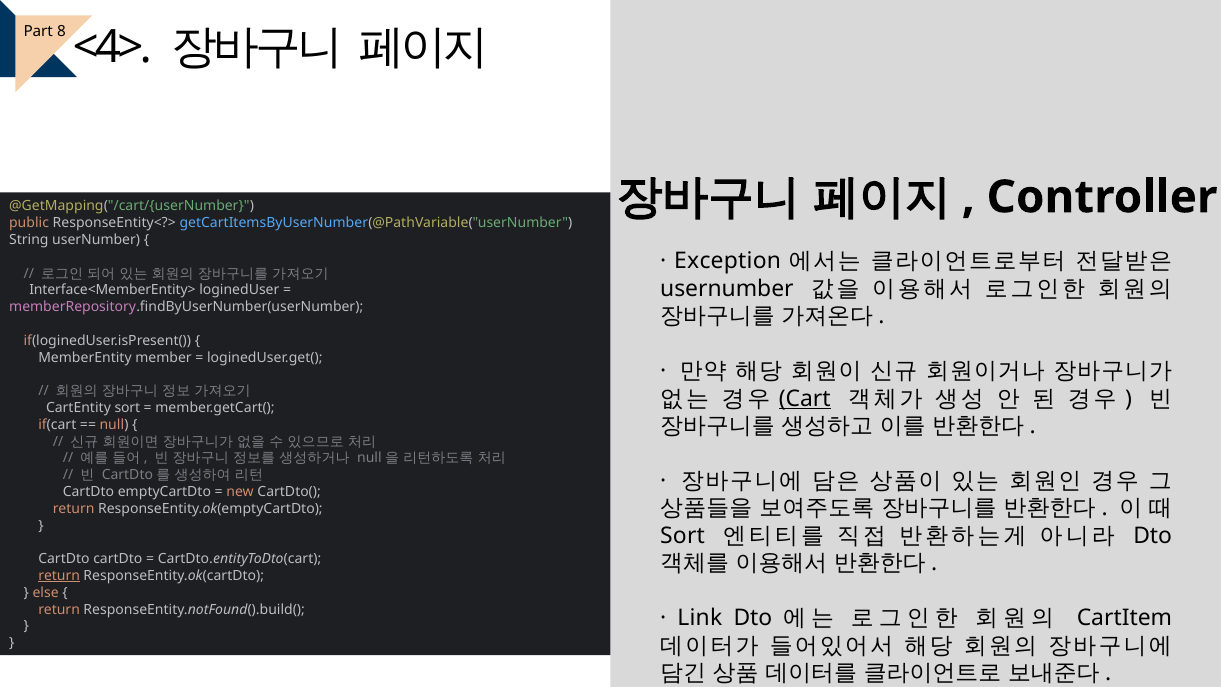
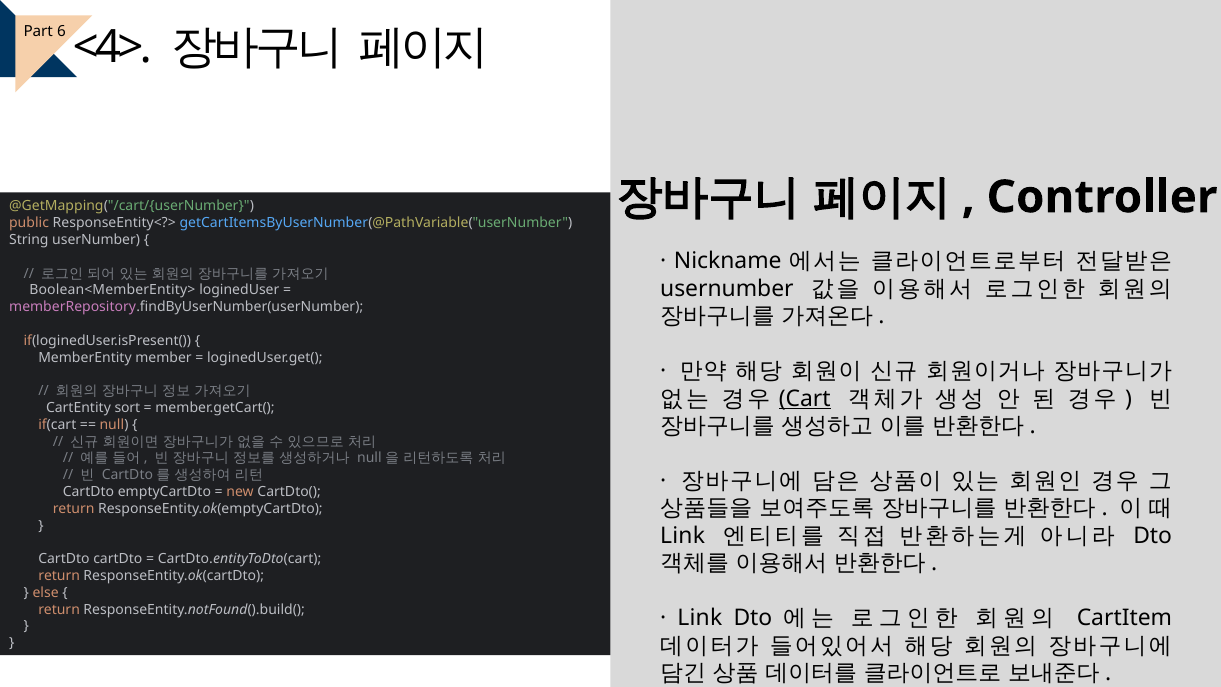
8: 8 -> 6
Exception: Exception -> Nickname
Interface<MemberEntity>: Interface<MemberEntity> -> Boolean<MemberEntity>
Sort at (683, 536): Sort -> Link
return at (59, 576) underline: present -> none
